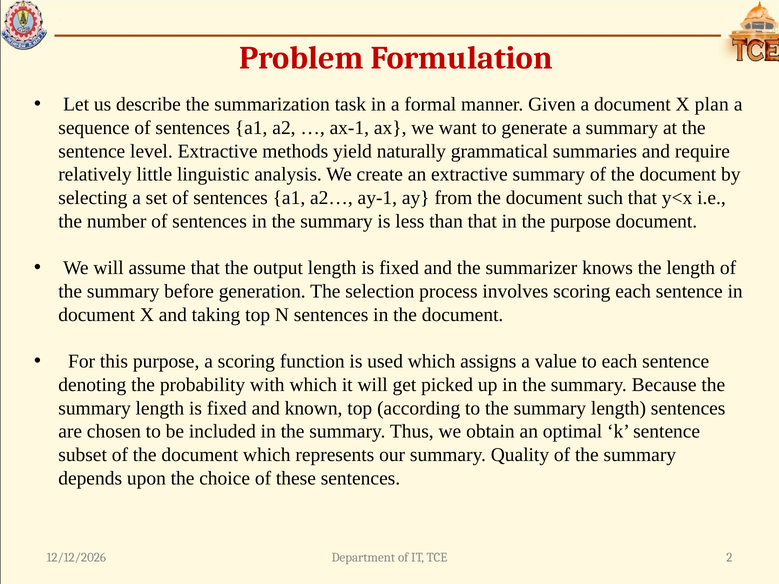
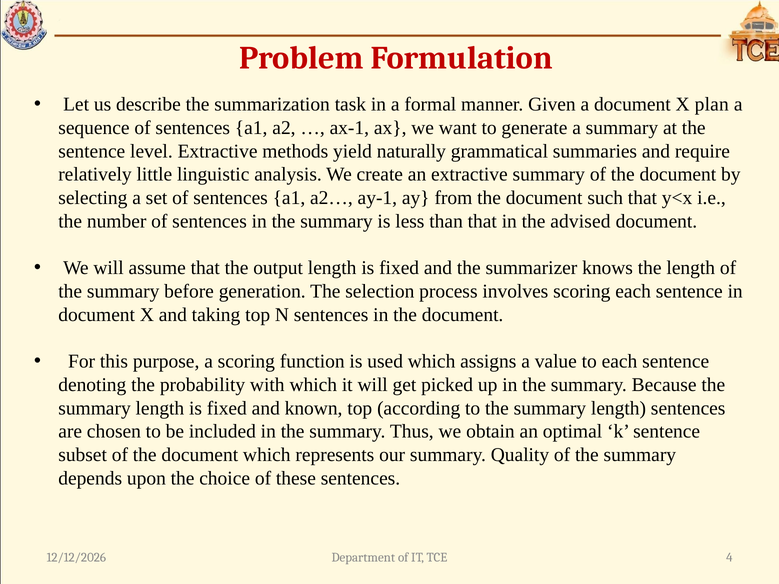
the purpose: purpose -> advised
2: 2 -> 4
